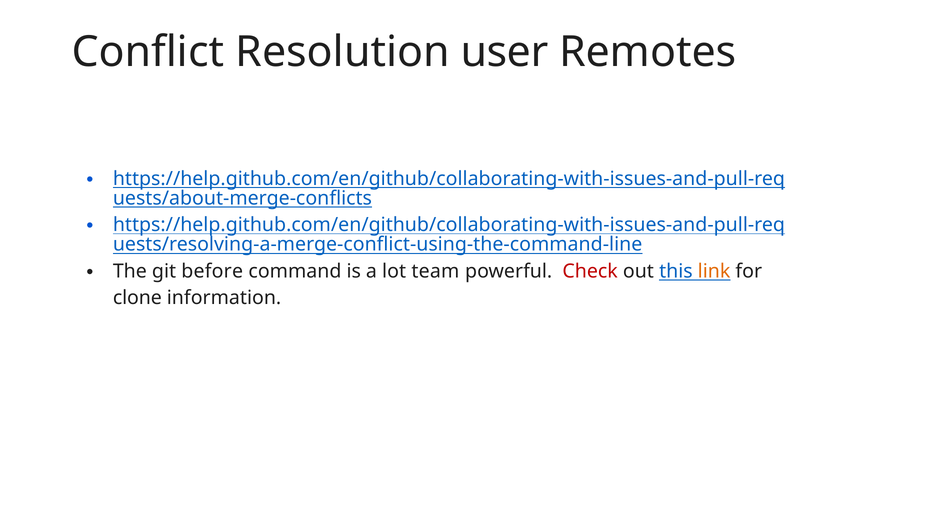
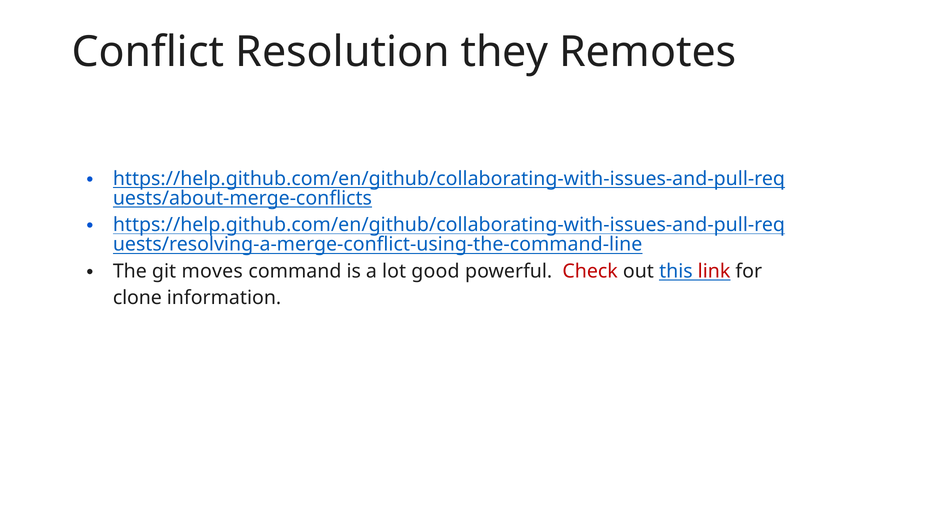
user: user -> they
before: before -> moves
team: team -> good
link colour: orange -> red
